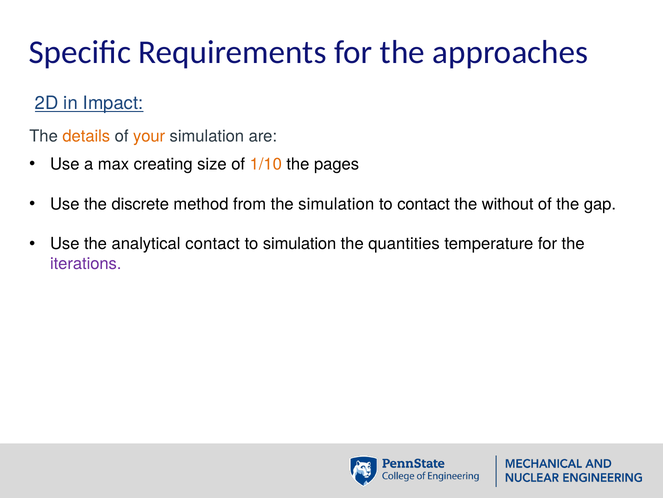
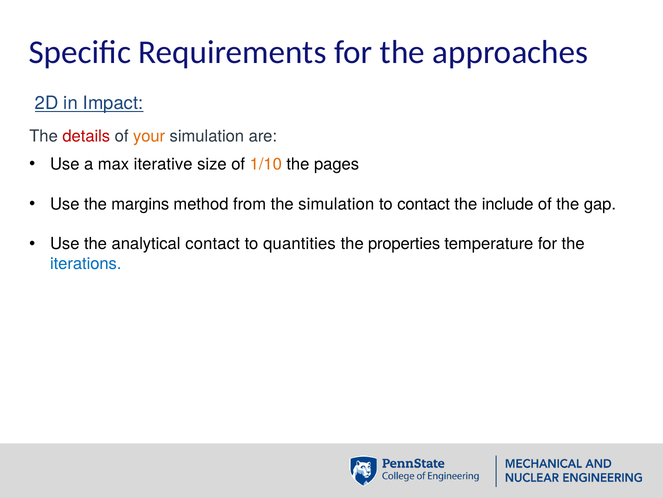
details colour: orange -> red
creating: creating -> iterative
discrete: discrete -> margins
without: without -> include
to simulation: simulation -> quantities
quantities: quantities -> properties
iterations colour: purple -> blue
